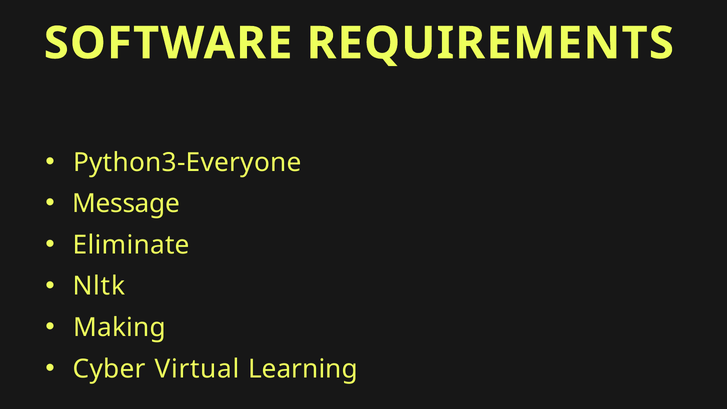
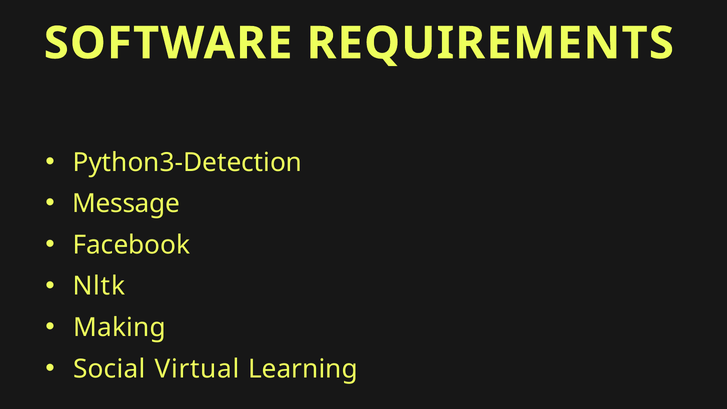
Python3-Everyone: Python3-Everyone -> Python3-Detection
Eliminate: Eliminate -> Facebook
Cyber: Cyber -> Social
